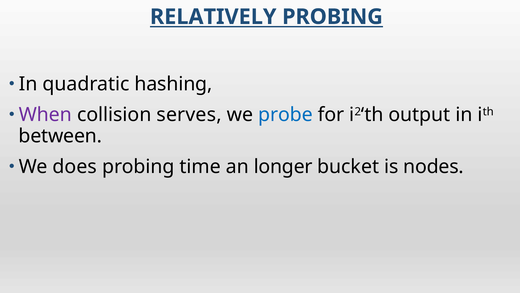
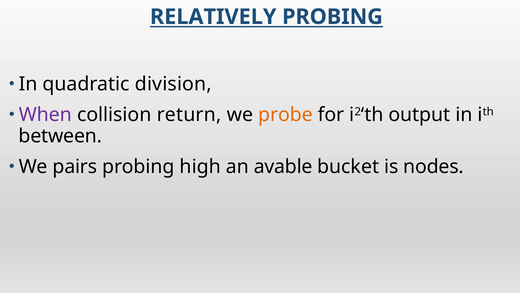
hashing: hashing -> division
serves: serves -> return
probe colour: blue -> orange
does: does -> pairs
time: time -> high
longer: longer -> avable
